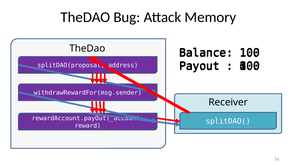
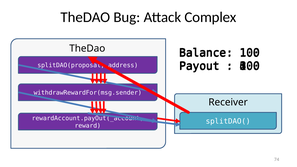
Memory: Memory -> Complex
